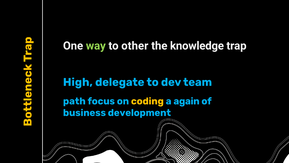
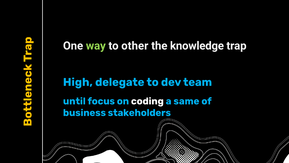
path: path -> until
coding colour: yellow -> white
again: again -> same
development: development -> stakeholders
